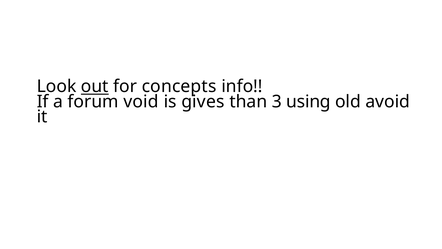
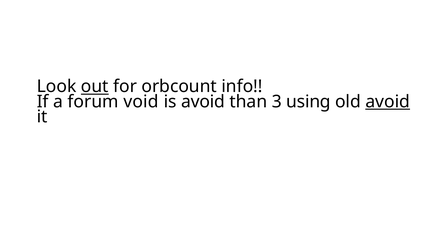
concepts: concepts -> orbcount
is gives: gives -> avoid
avoid at (388, 101) underline: none -> present
